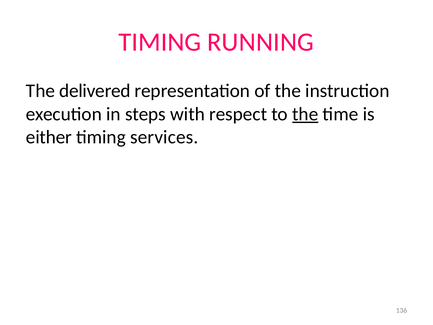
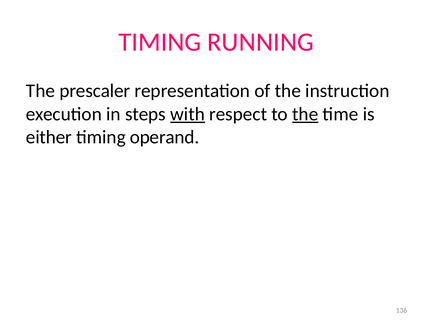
delivered: delivered -> prescaler
with underline: none -> present
services: services -> operand
